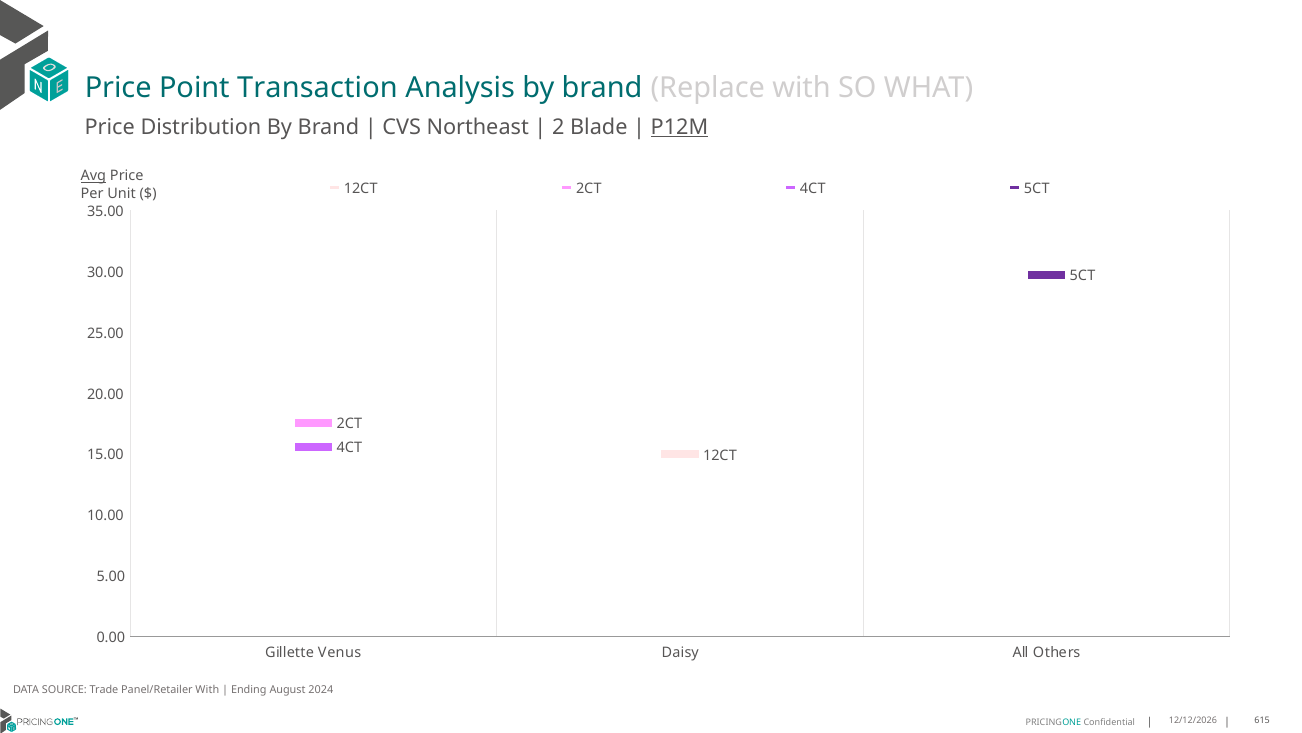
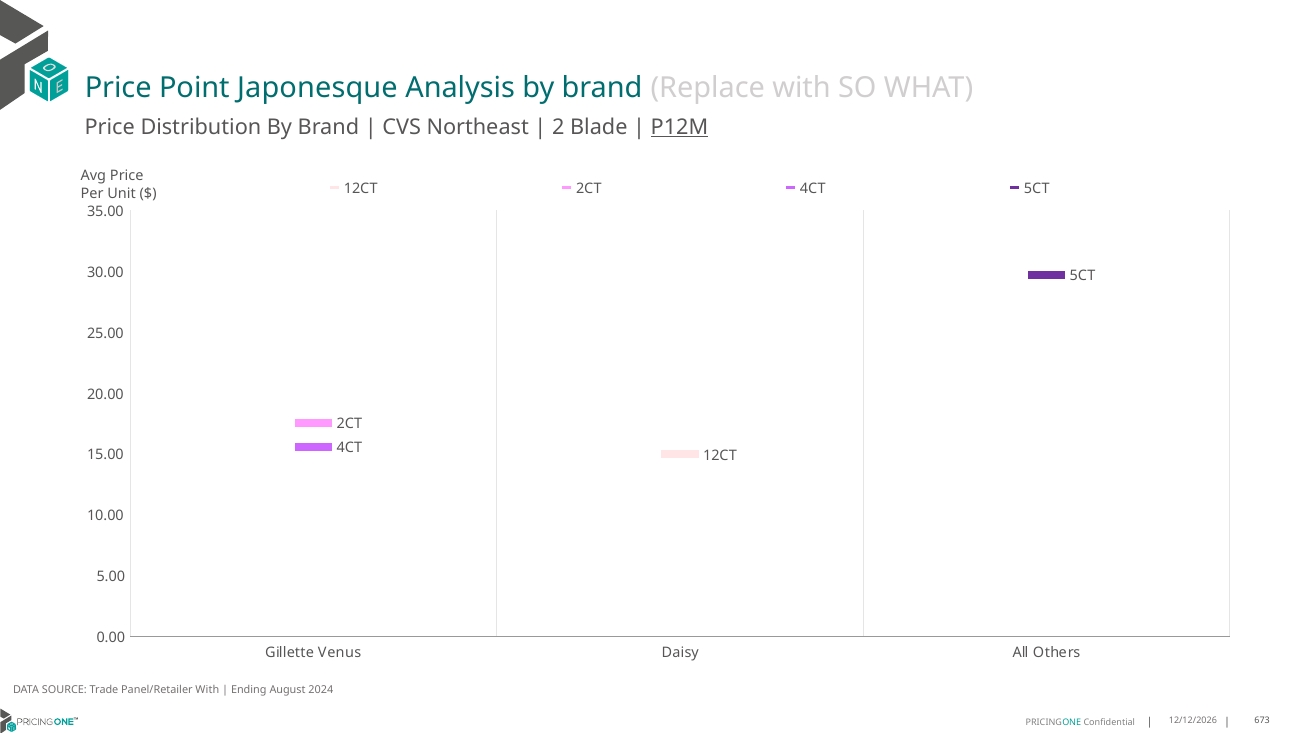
Transaction: Transaction -> Japonesque
Avg underline: present -> none
615: 615 -> 673
